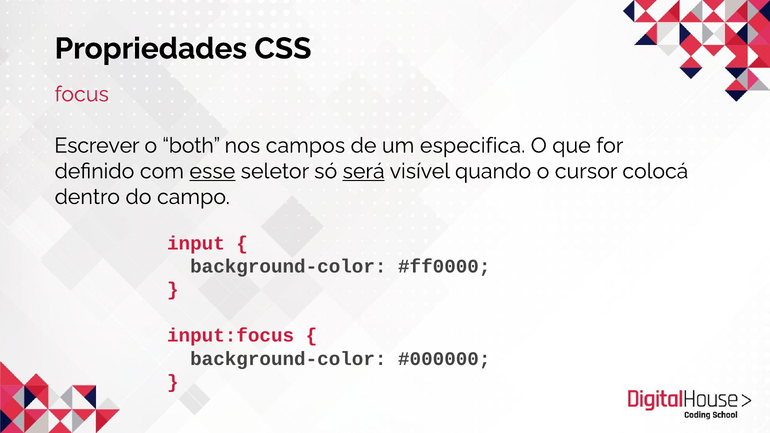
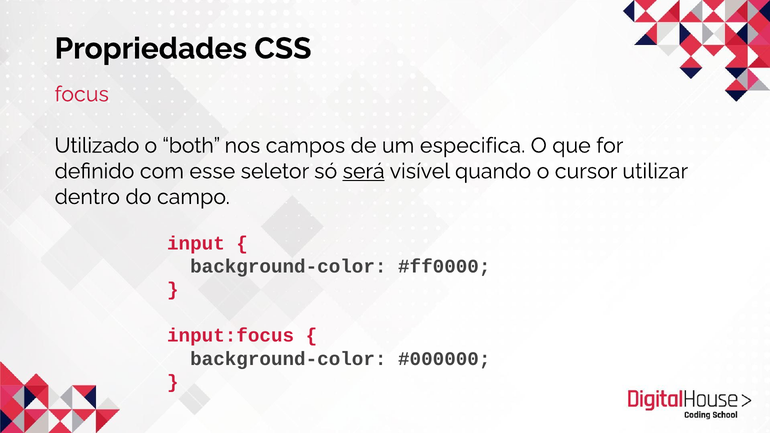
Escrever: Escrever -> Utilizado
esse underline: present -> none
colocá: colocá -> utilizar
